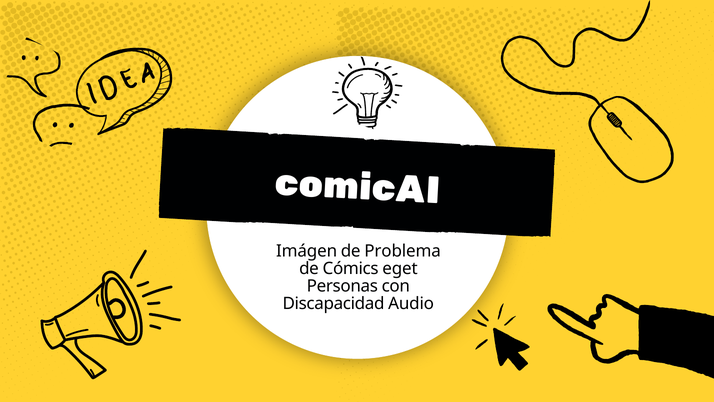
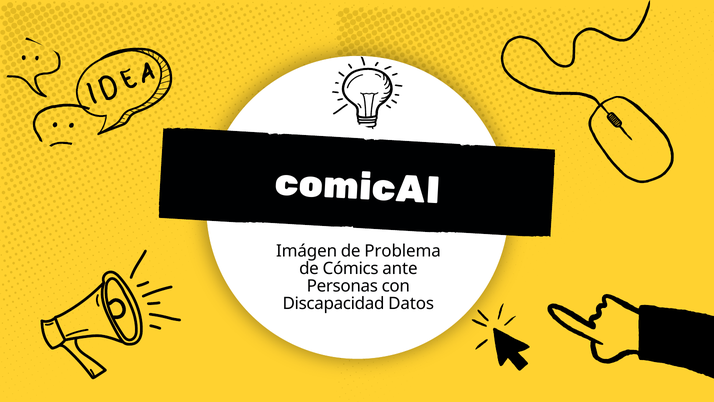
eget: eget -> ante
Audio: Audio -> Datos
